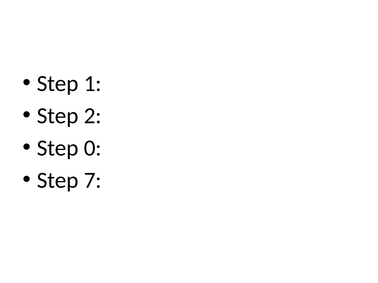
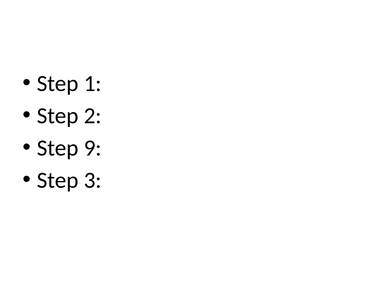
0: 0 -> 9
7: 7 -> 3
